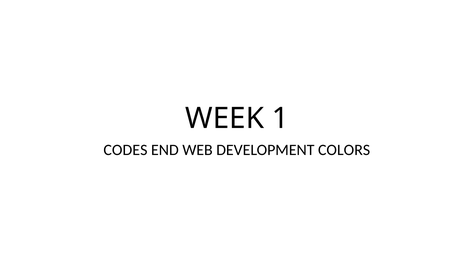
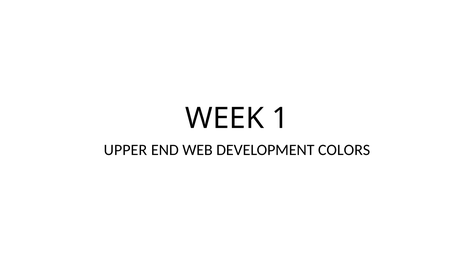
CODES: CODES -> UPPER
